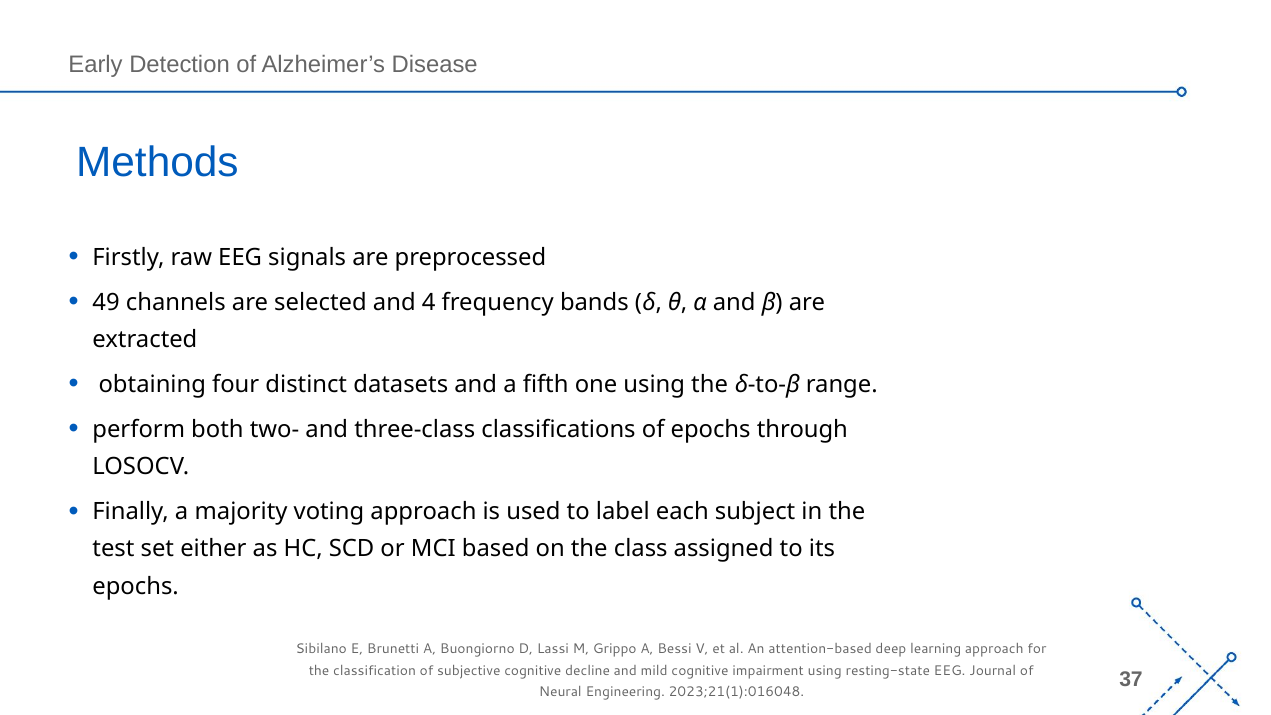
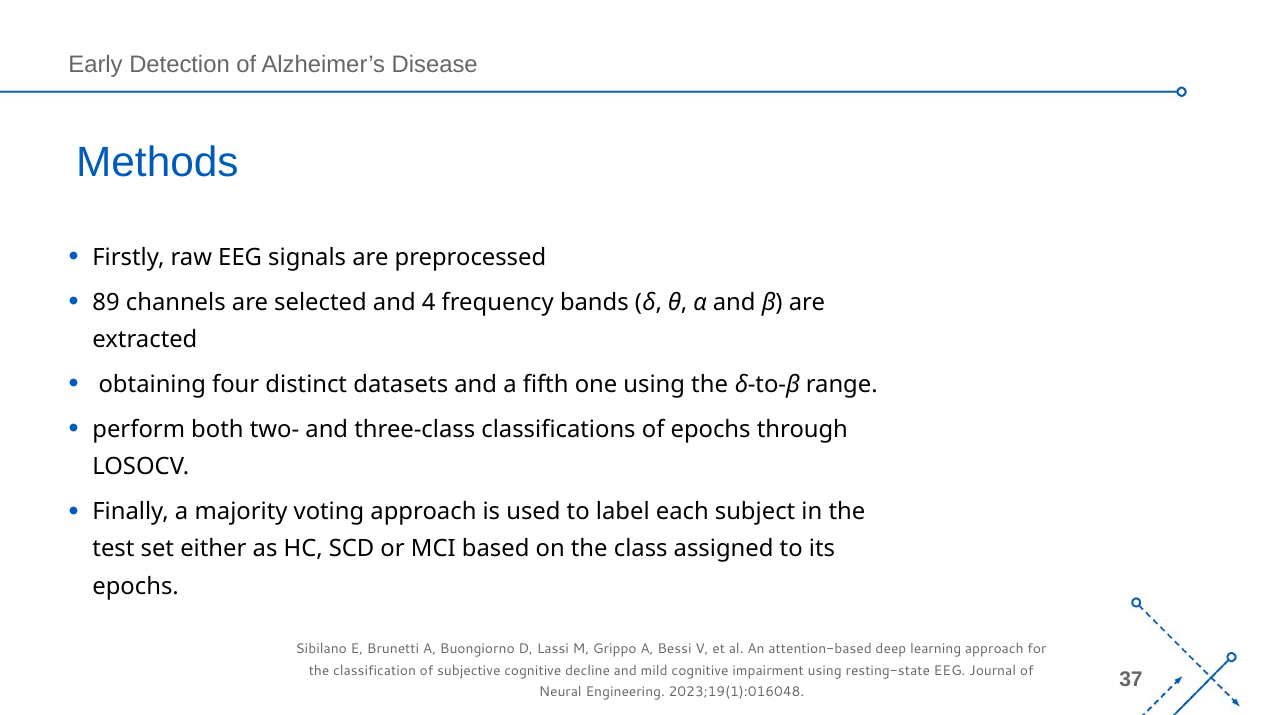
49: 49 -> 89
2023;21(1):016048: 2023;21(1):016048 -> 2023;19(1):016048
